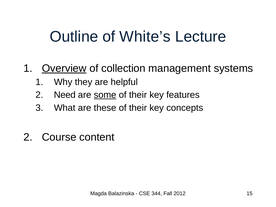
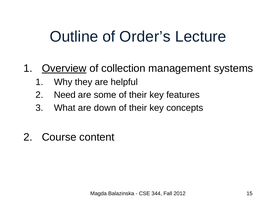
White’s: White’s -> Order’s
some underline: present -> none
these: these -> down
